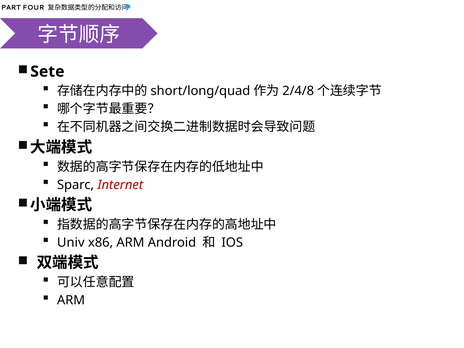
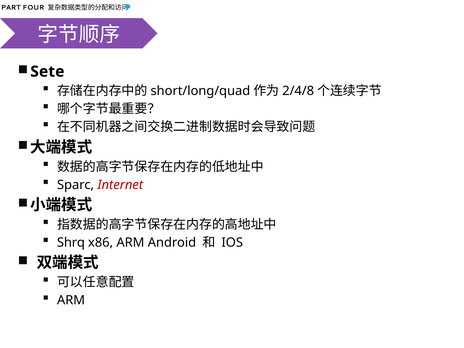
Univ: Univ -> Shrq
